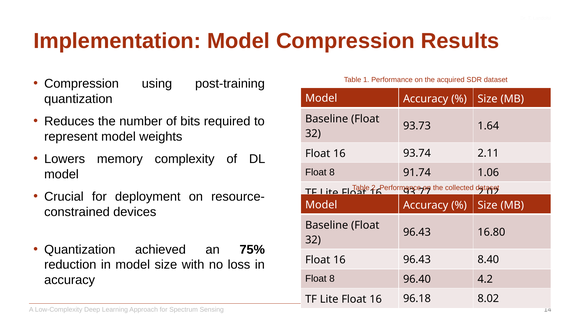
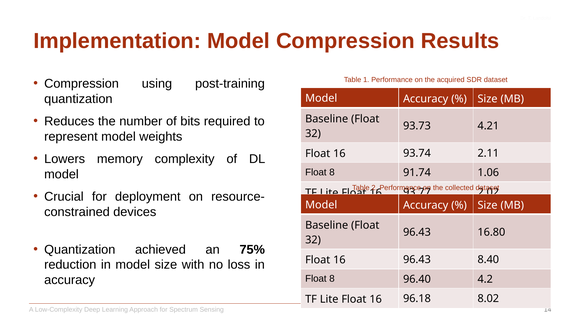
1.64: 1.64 -> 4.21
